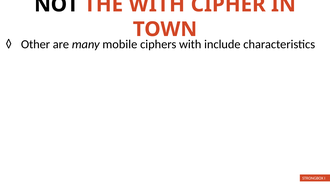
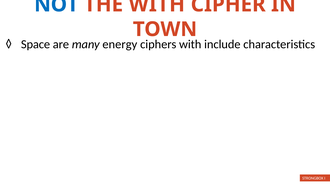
NOT colour: black -> blue
Other: Other -> Space
mobile: mobile -> energy
